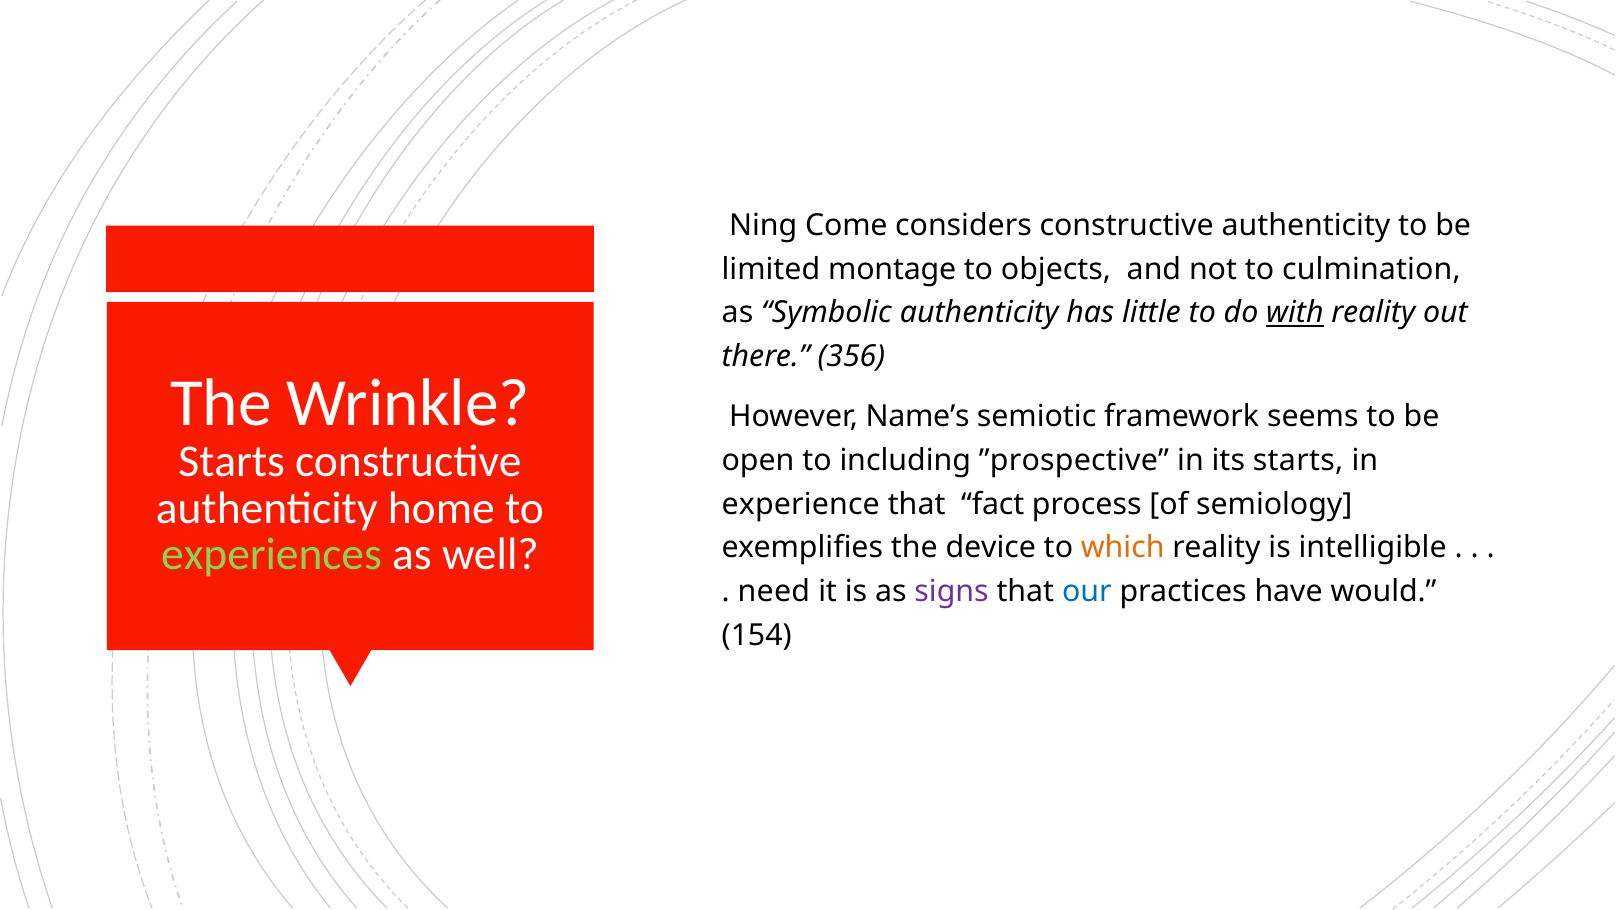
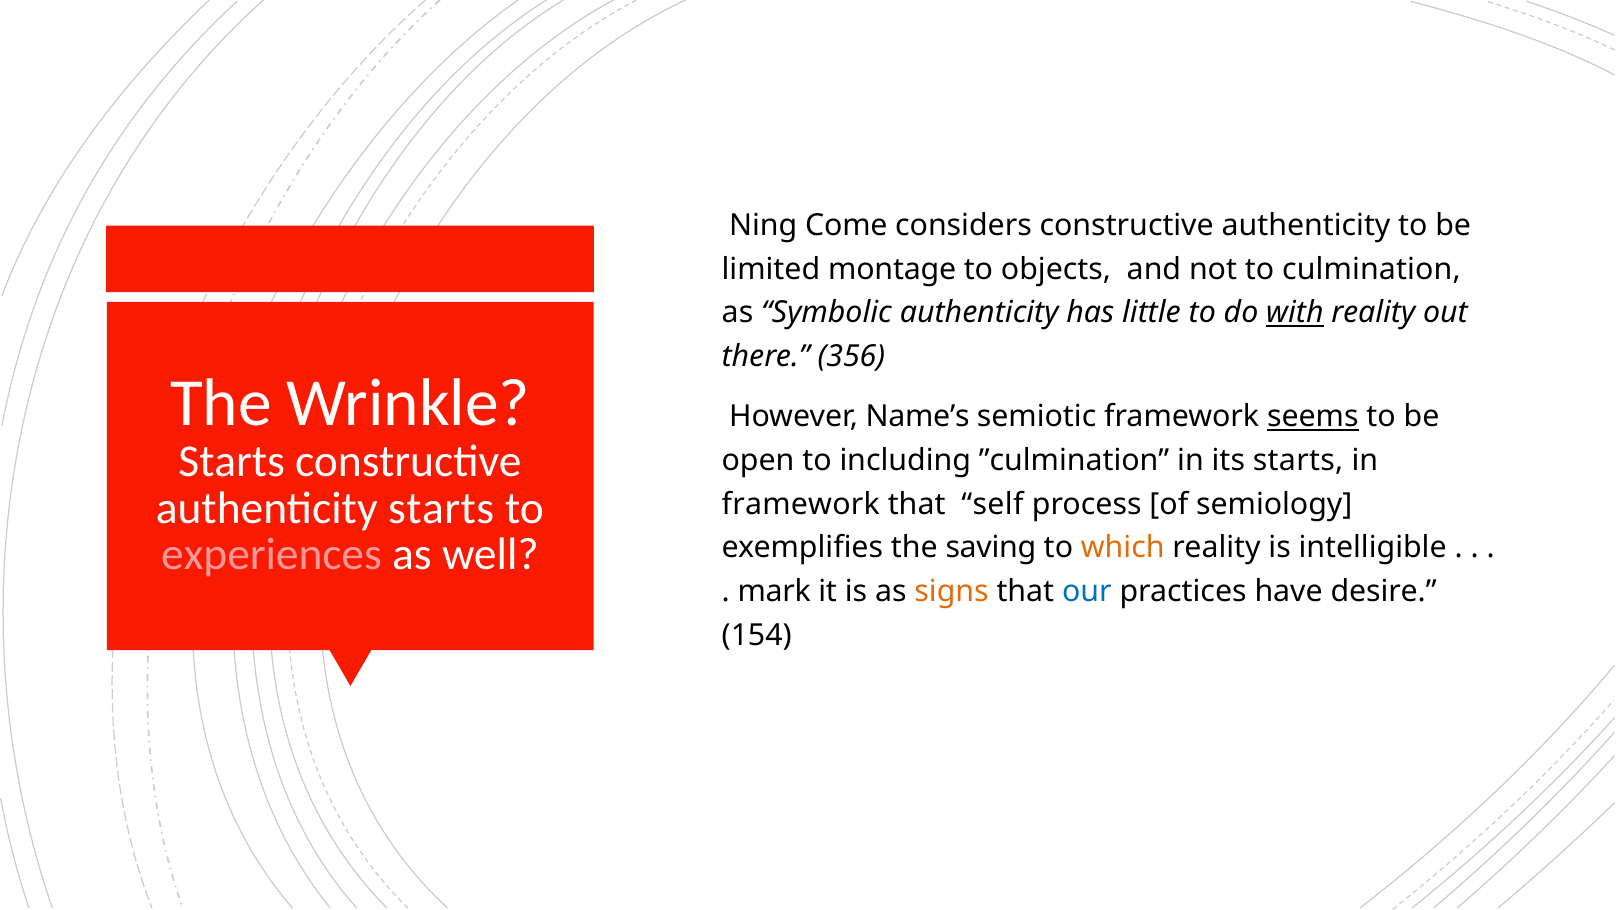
seems underline: none -> present
”prospective: ”prospective -> ”culmination
authenticity home: home -> starts
experience at (801, 504): experience -> framework
fact: fact -> self
experiences colour: light green -> pink
device: device -> saving
need: need -> mark
signs colour: purple -> orange
would: would -> desire
